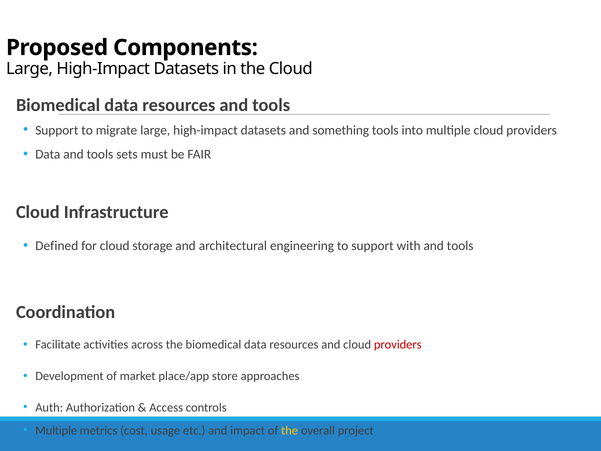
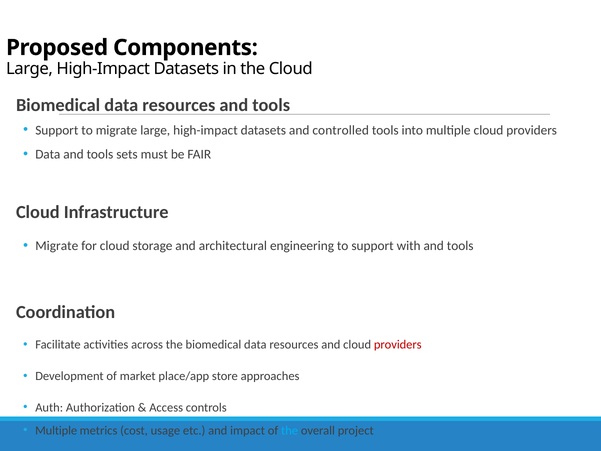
something: something -> controlled
Defined at (57, 246): Defined -> Migrate
the at (290, 430) colour: yellow -> light blue
